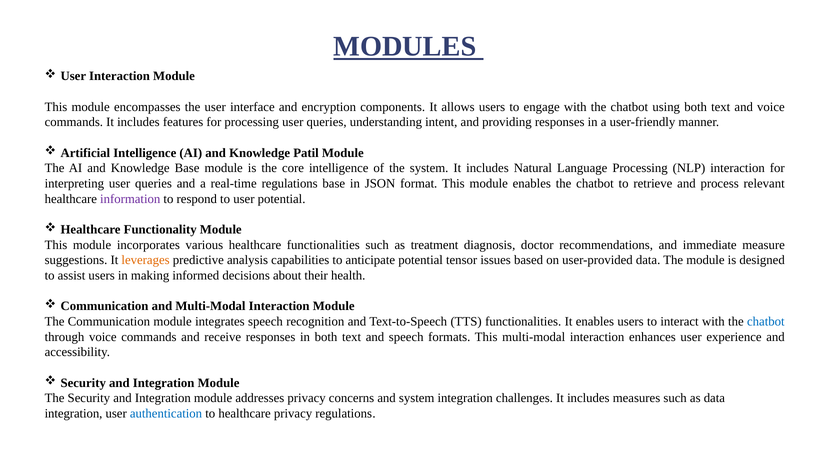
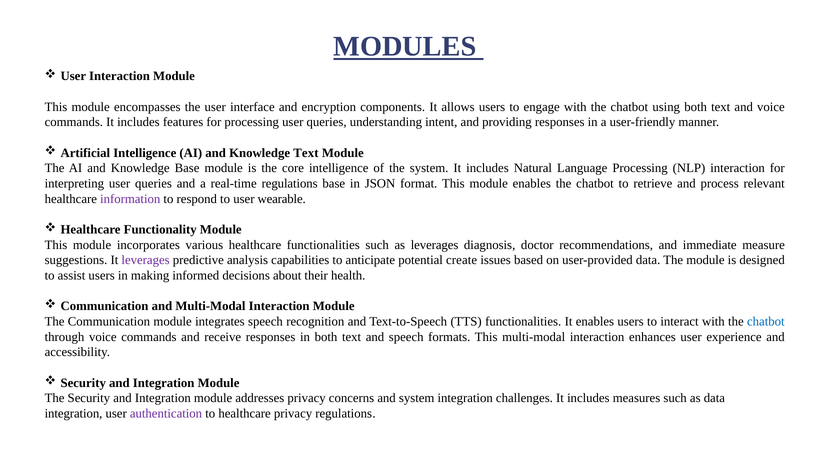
Knowledge Patil: Patil -> Text
user potential: potential -> wearable
as treatment: treatment -> leverages
leverages at (146, 260) colour: orange -> purple
tensor: tensor -> create
authentication colour: blue -> purple
